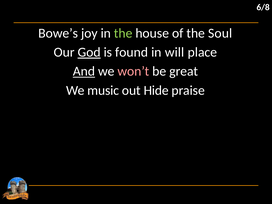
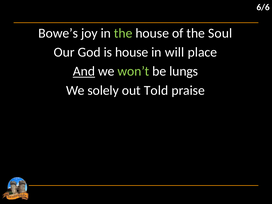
6/8: 6/8 -> 6/6
God underline: present -> none
is found: found -> house
won’t colour: pink -> light green
great: great -> lungs
music: music -> solely
Hide: Hide -> Told
